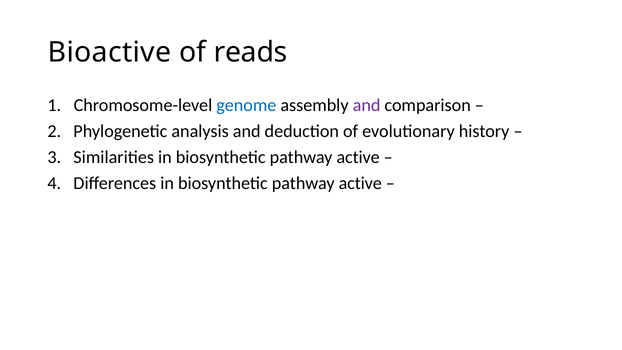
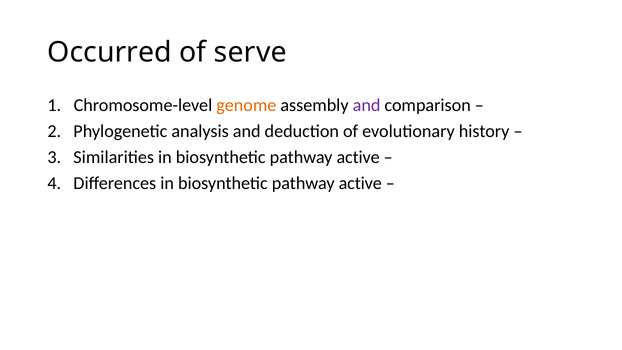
Bioactive: Bioactive -> Occurred
reads: reads -> serve
genome colour: blue -> orange
